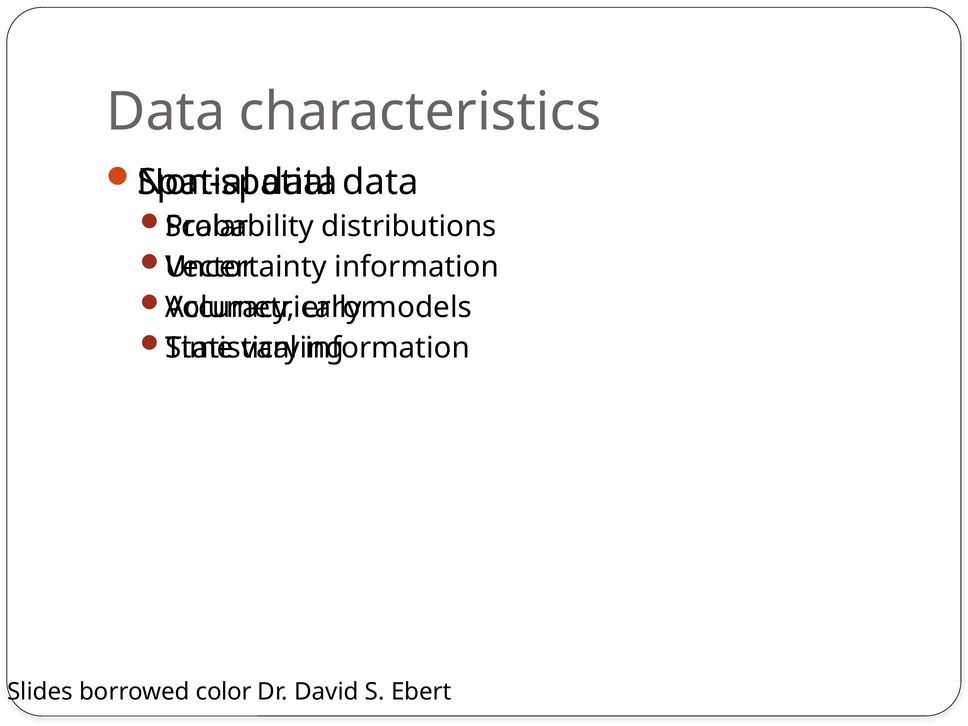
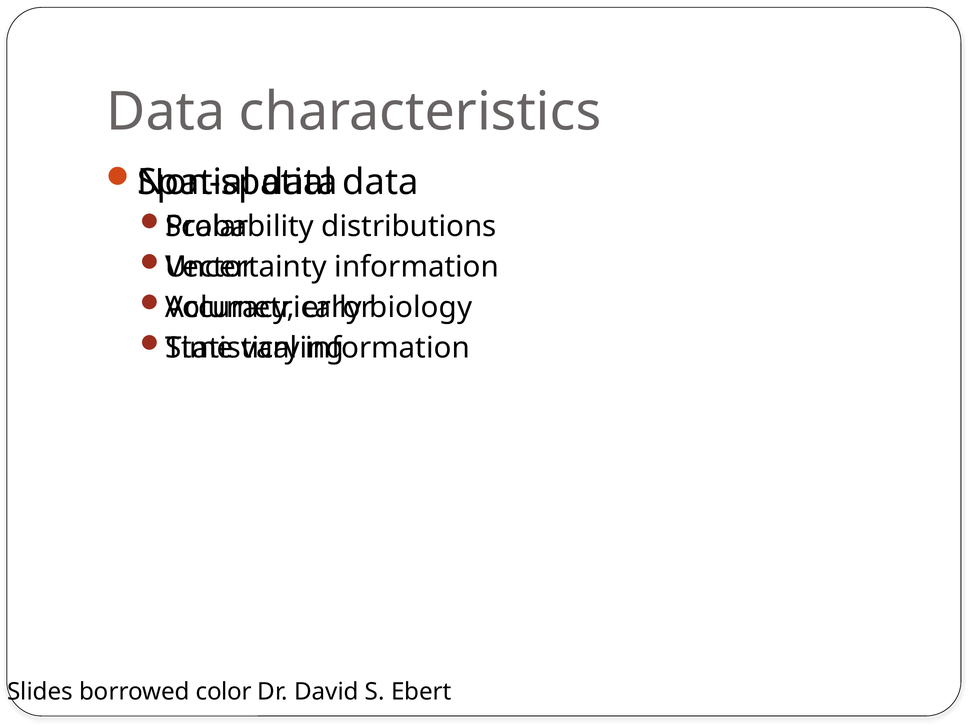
models: models -> biology
